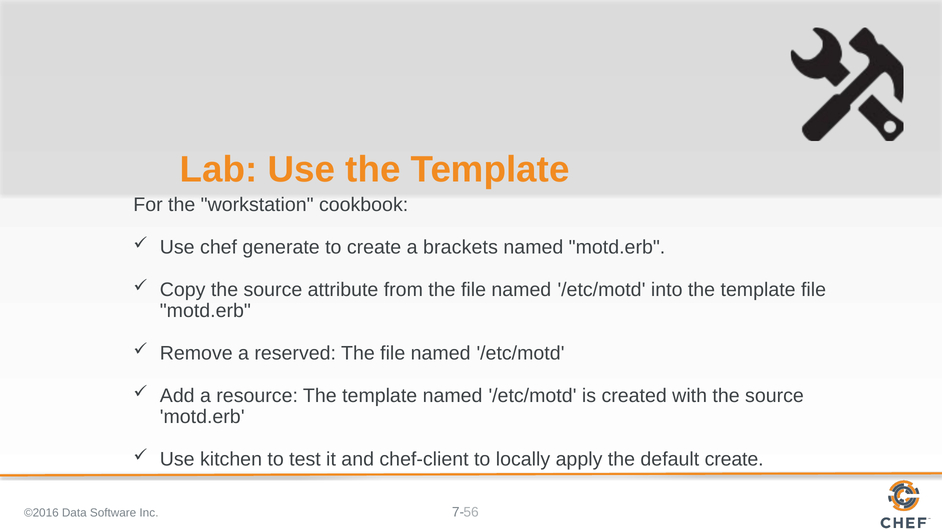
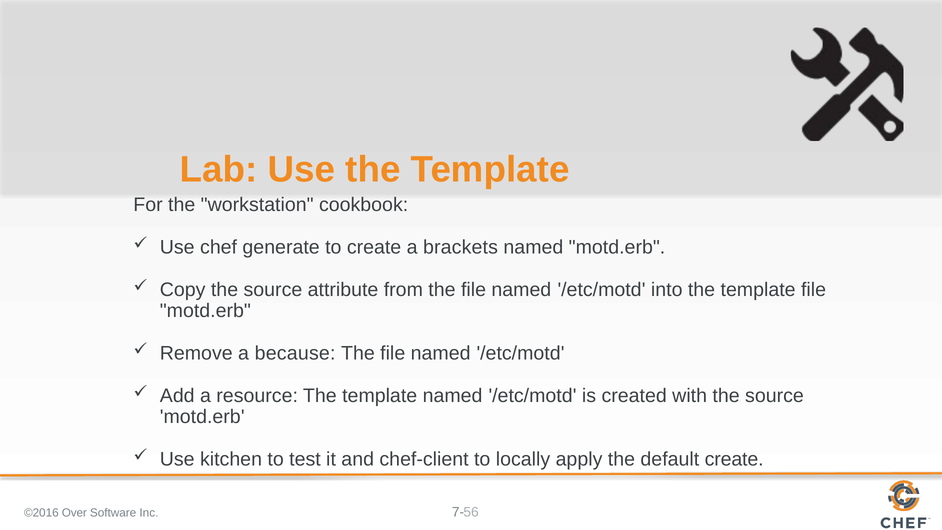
reserved: reserved -> because
Data: Data -> Over
